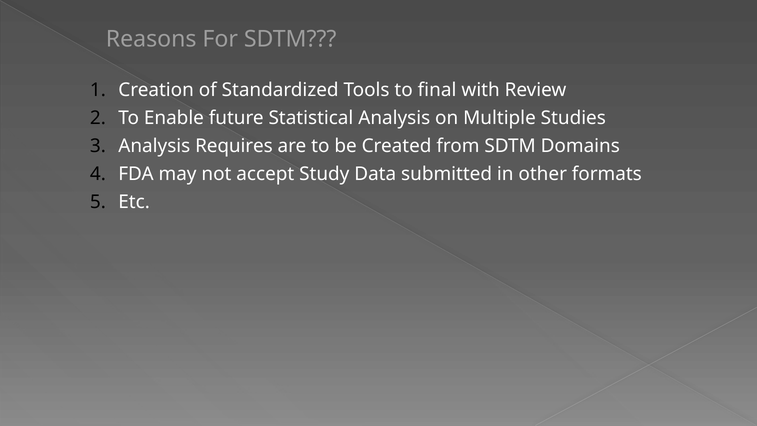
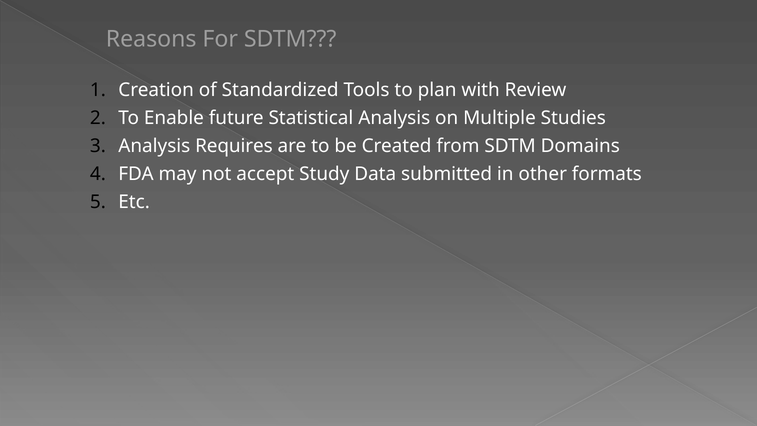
final: final -> plan
